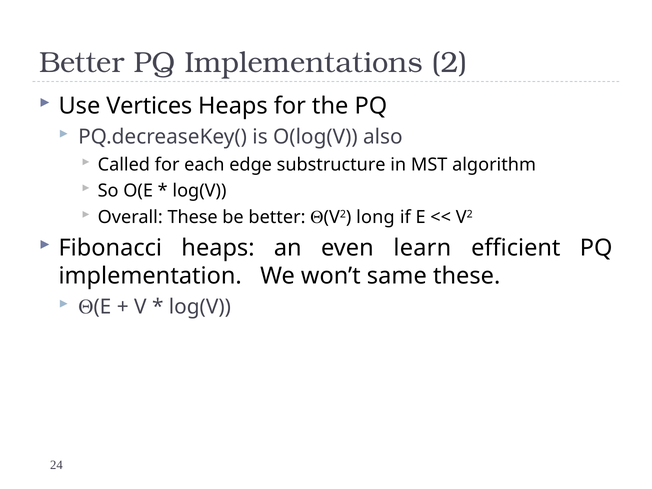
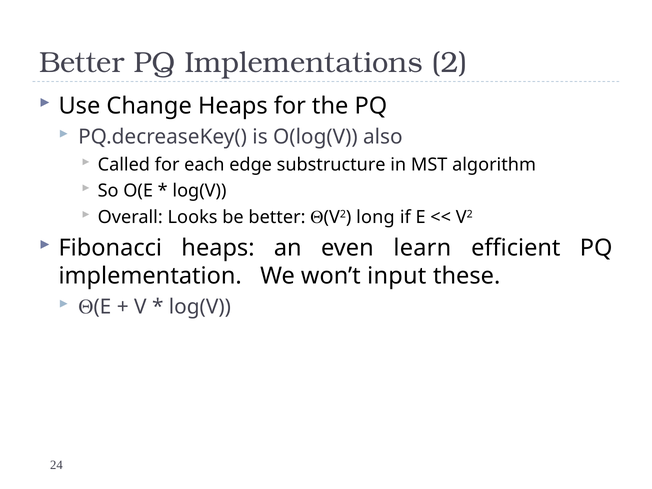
Vertices: Vertices -> Change
Overall These: These -> Looks
same: same -> input
